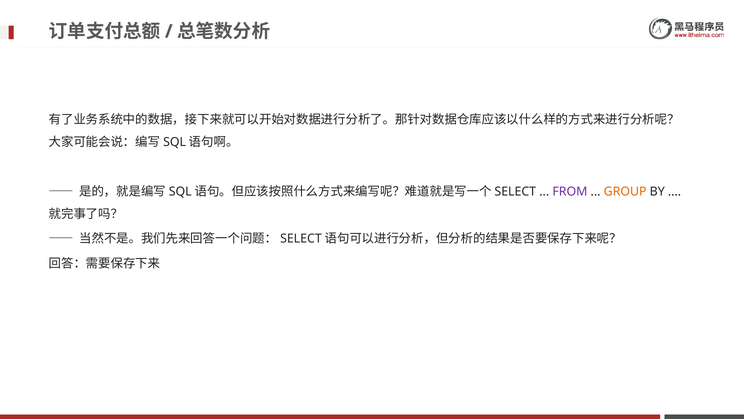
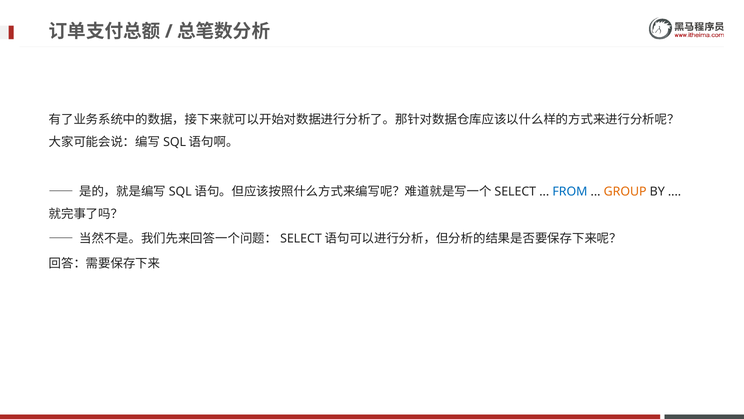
FROM colour: purple -> blue
